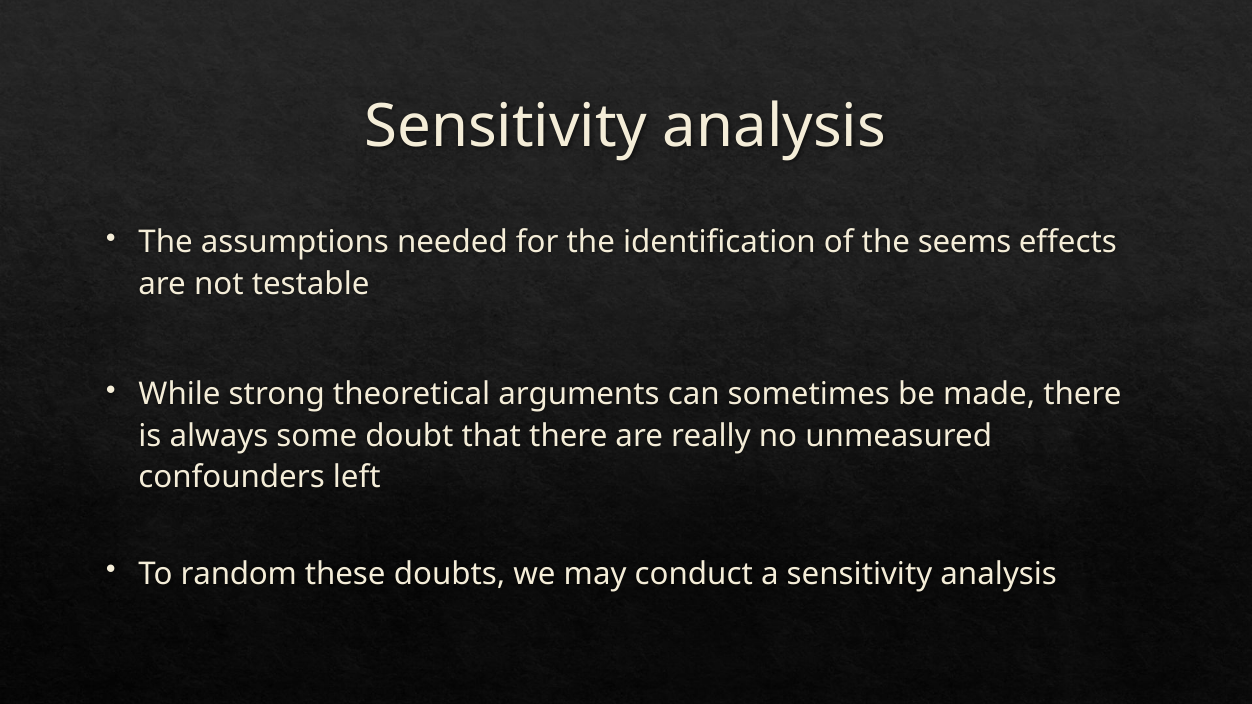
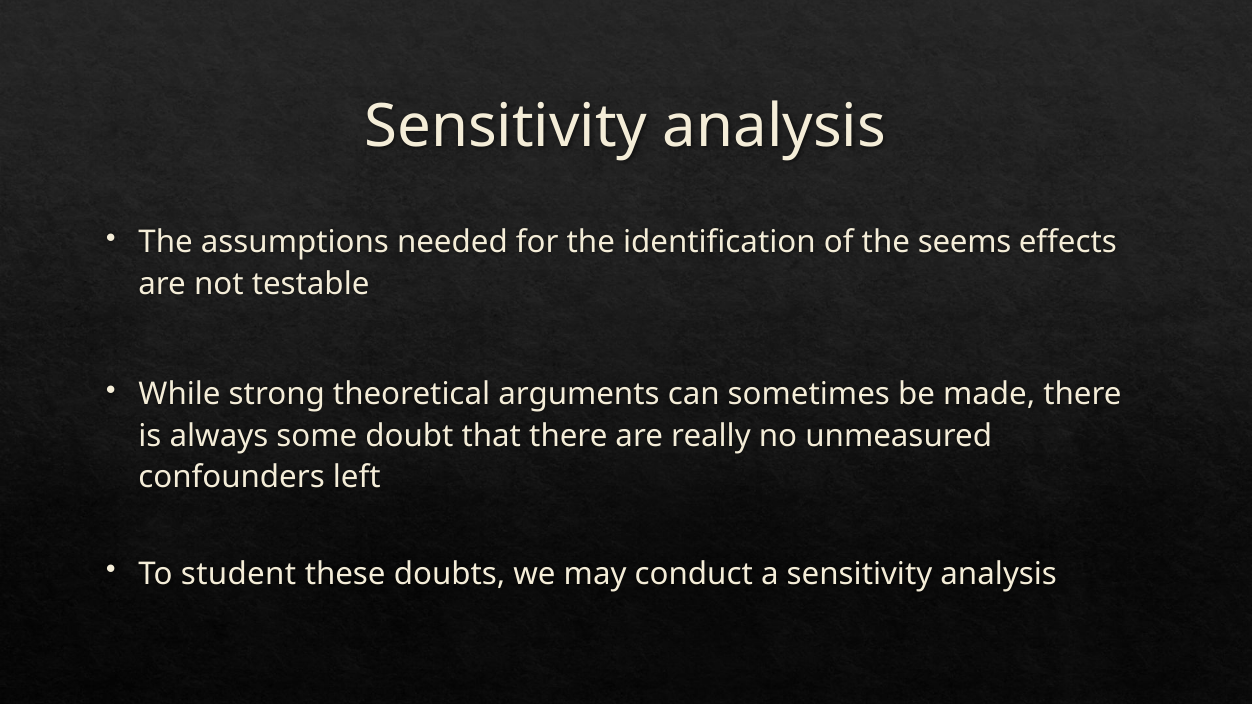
random: random -> student
